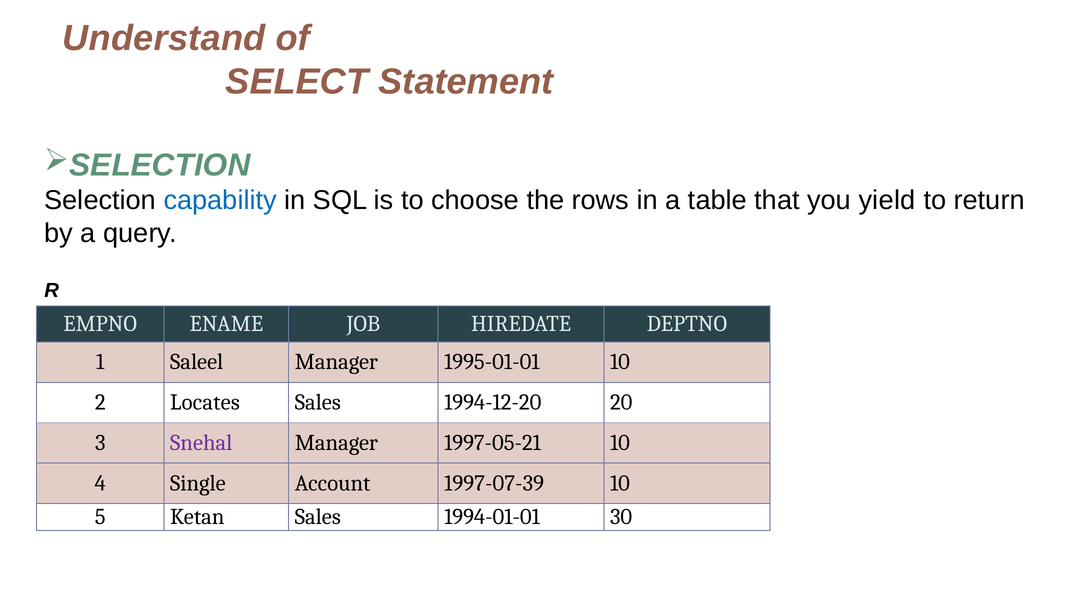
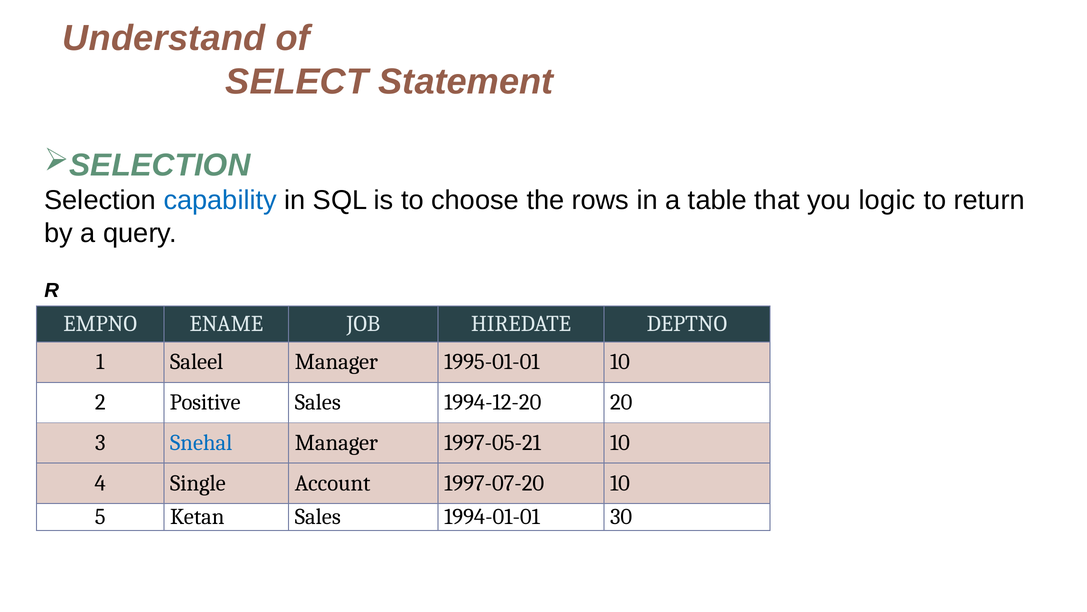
yield: yield -> logic
Locates: Locates -> Positive
Snehal colour: purple -> blue
1997-07-39: 1997-07-39 -> 1997-07-20
